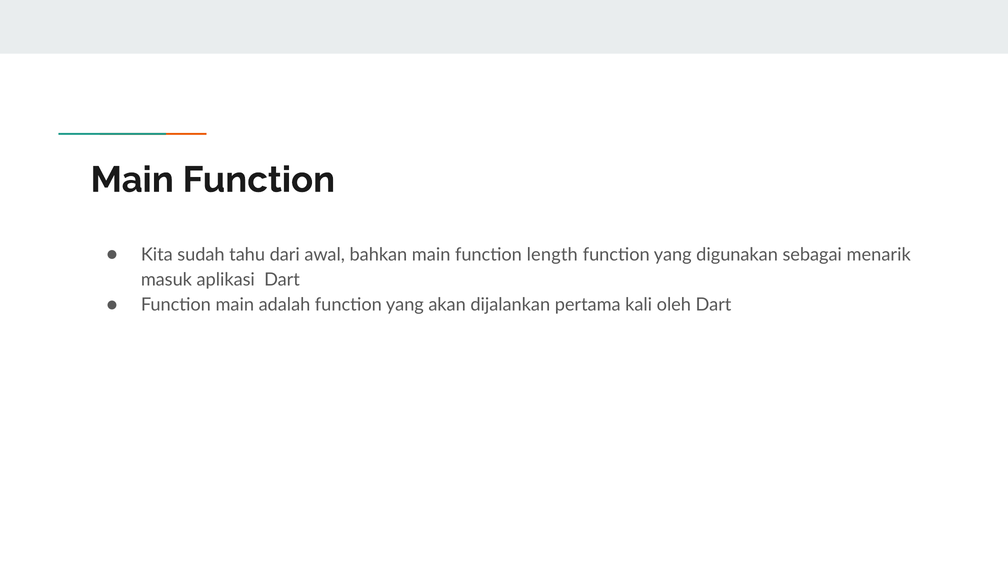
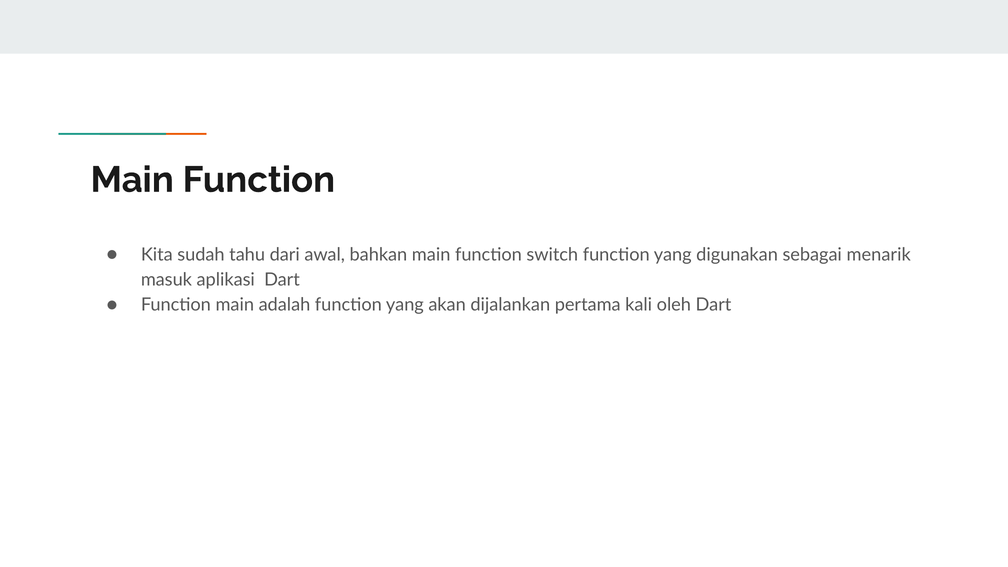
length: length -> switch
